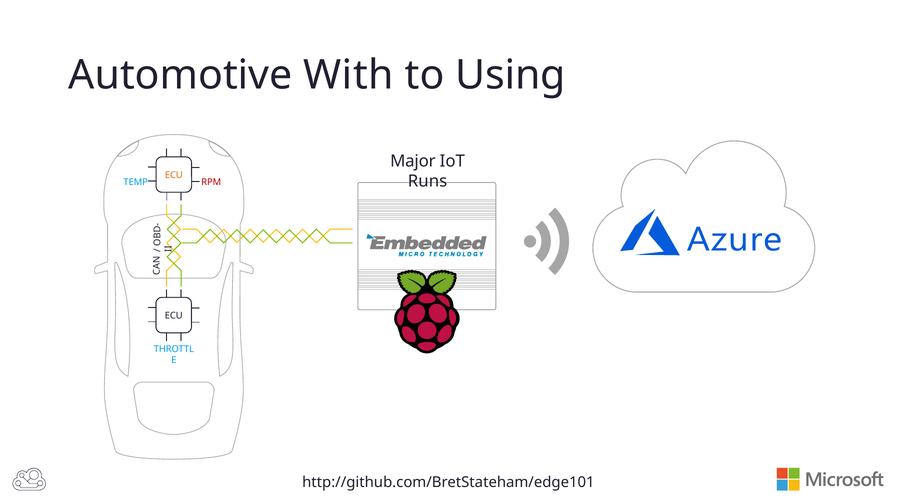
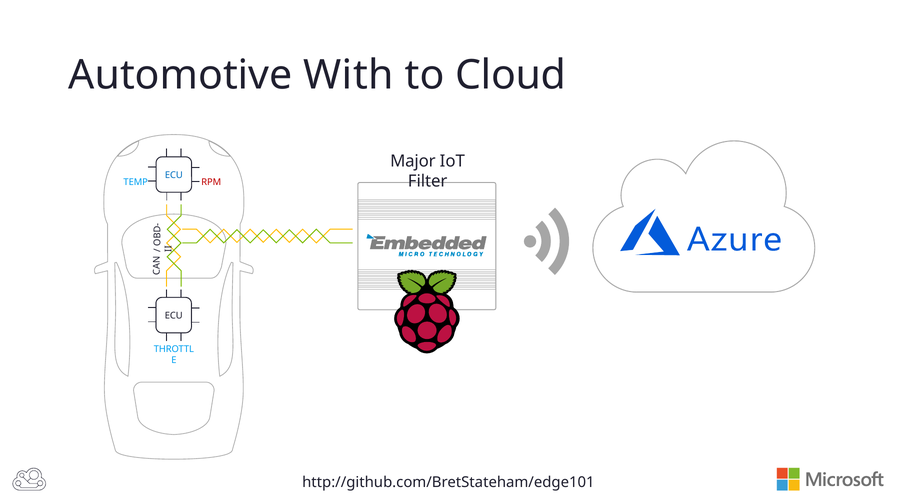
Using: Using -> Cloud
ECU at (174, 175) colour: orange -> blue
Runs: Runs -> Filter
